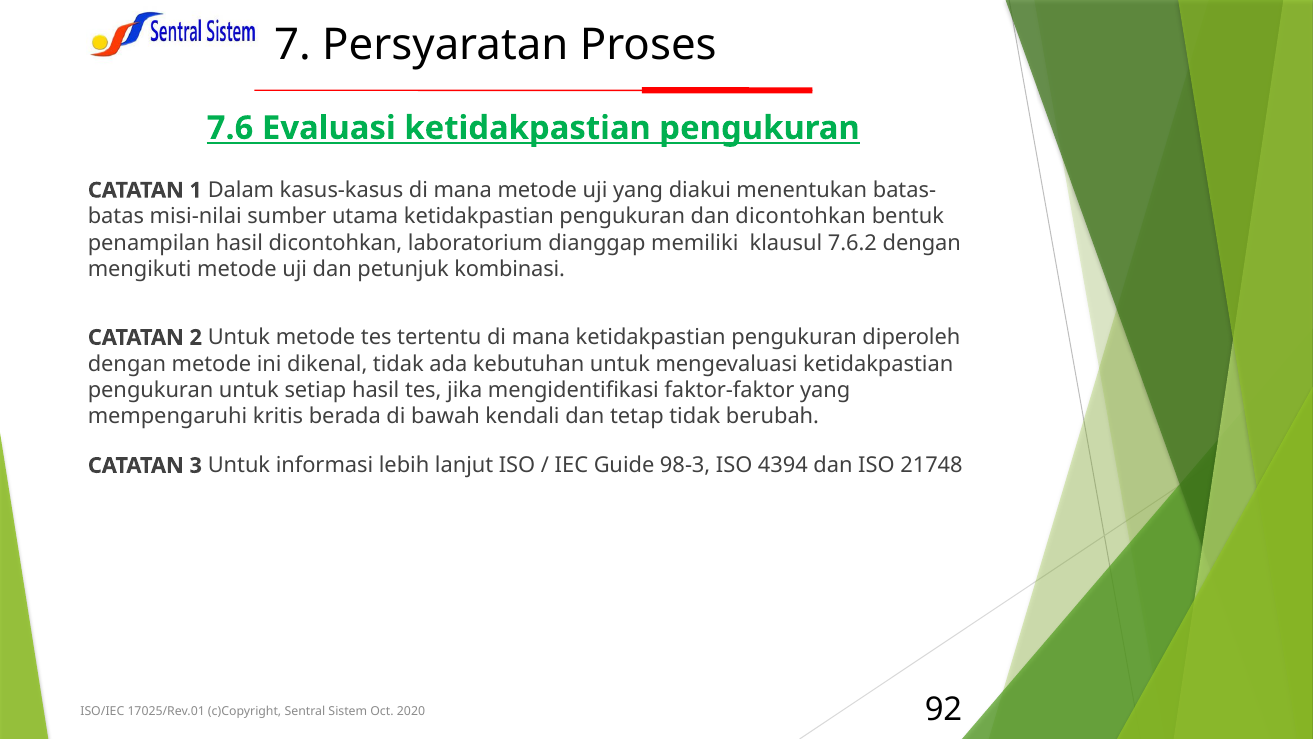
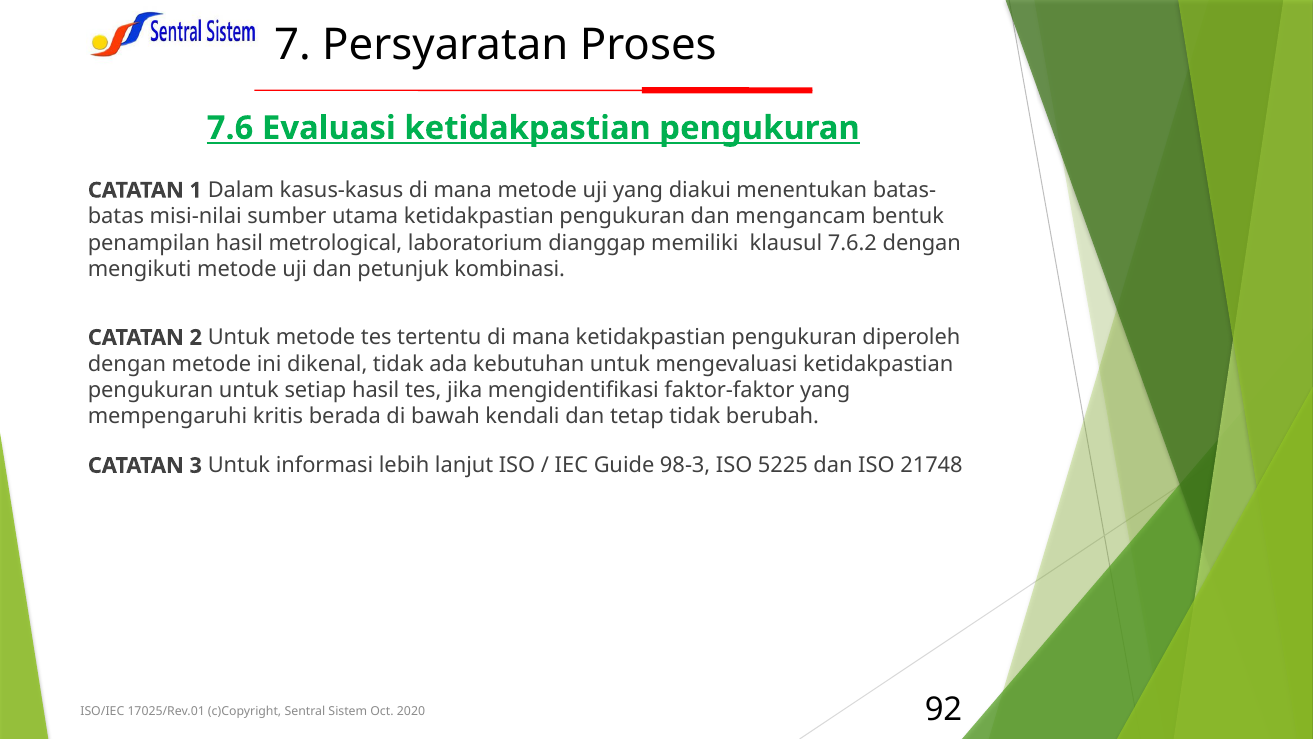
dan dicontohkan: dicontohkan -> mengancam
hasil dicontohkan: dicontohkan -> metrological
4394: 4394 -> 5225
